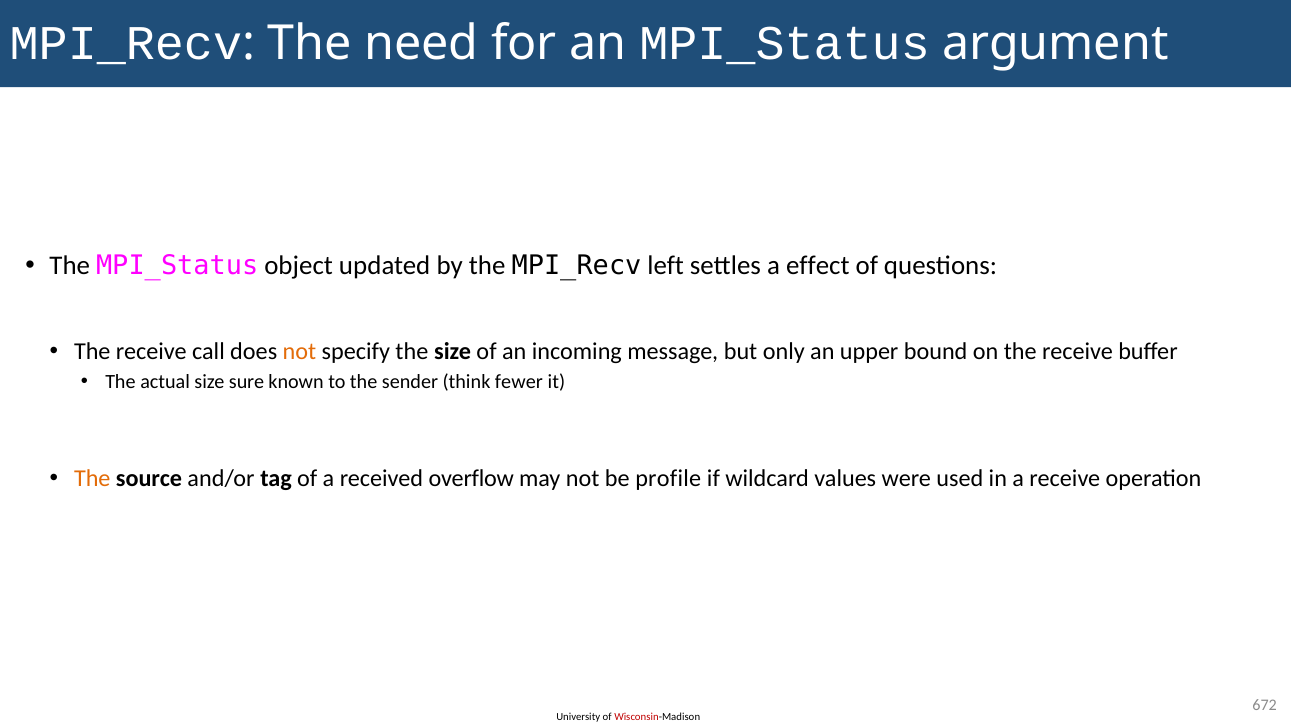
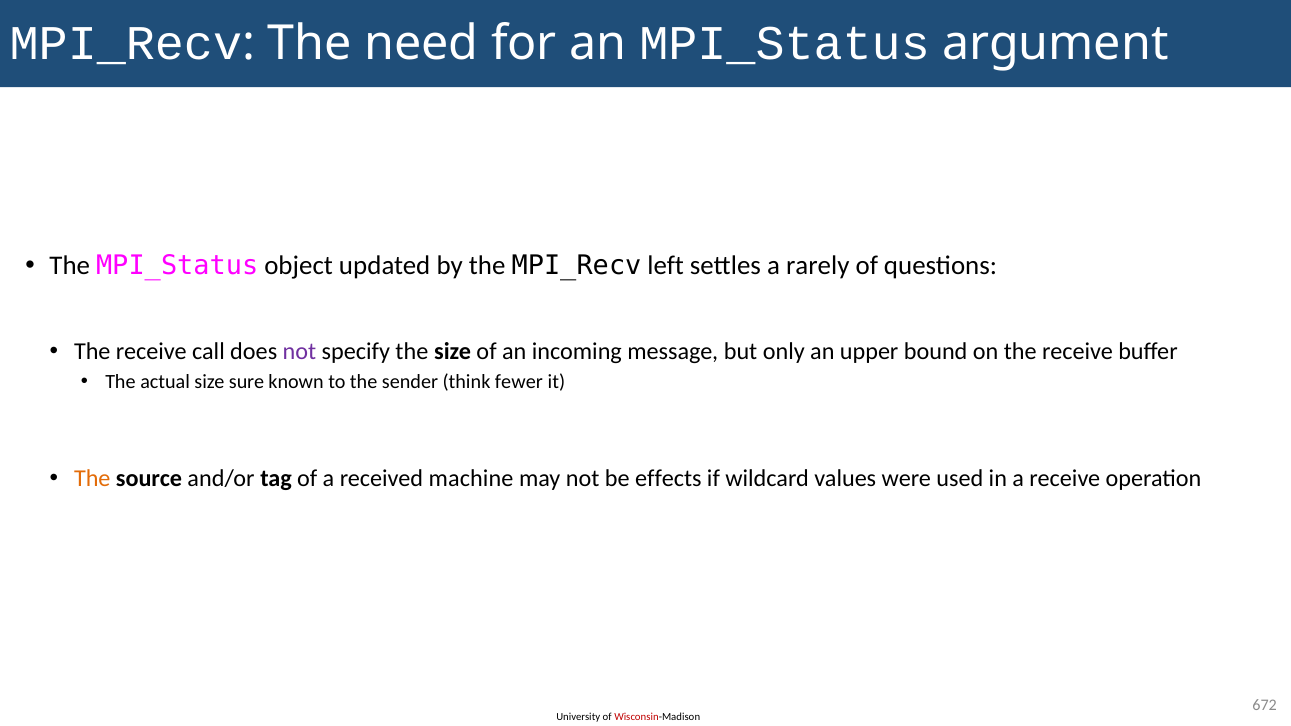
effect: effect -> rarely
not at (299, 351) colour: orange -> purple
overflow: overflow -> machine
profile: profile -> effects
